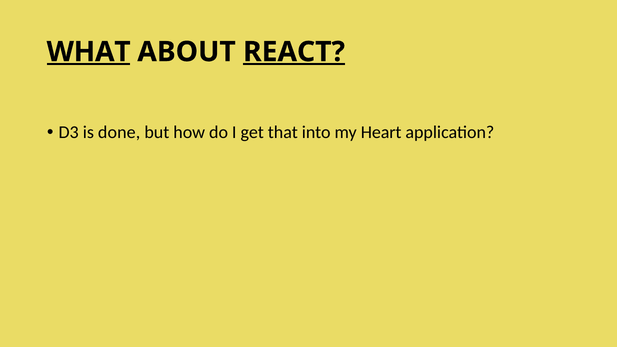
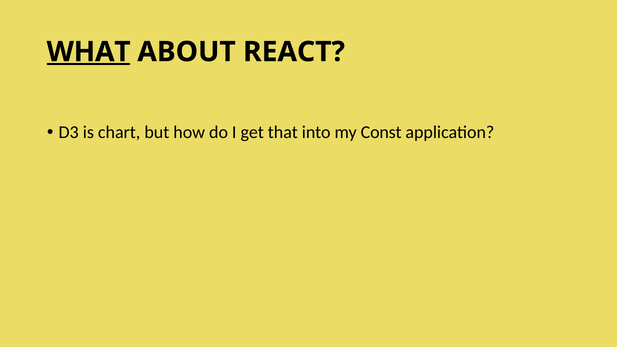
REACT underline: present -> none
done: done -> chart
Heart: Heart -> Const
